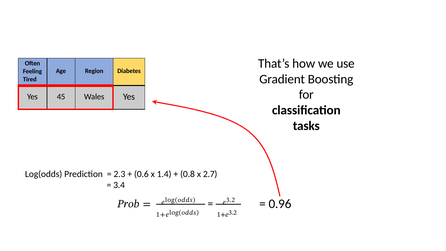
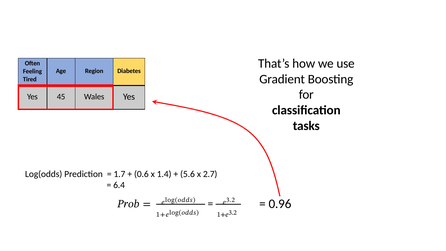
2.3: 2.3 -> 1.7
0.8: 0.8 -> 5.6
3.4: 3.4 -> 6.4
